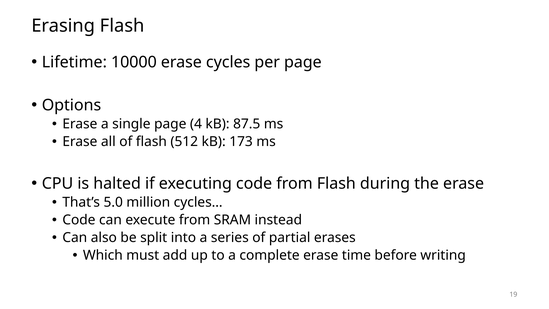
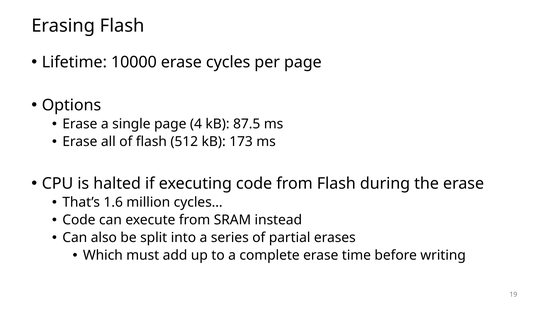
5.0: 5.0 -> 1.6
